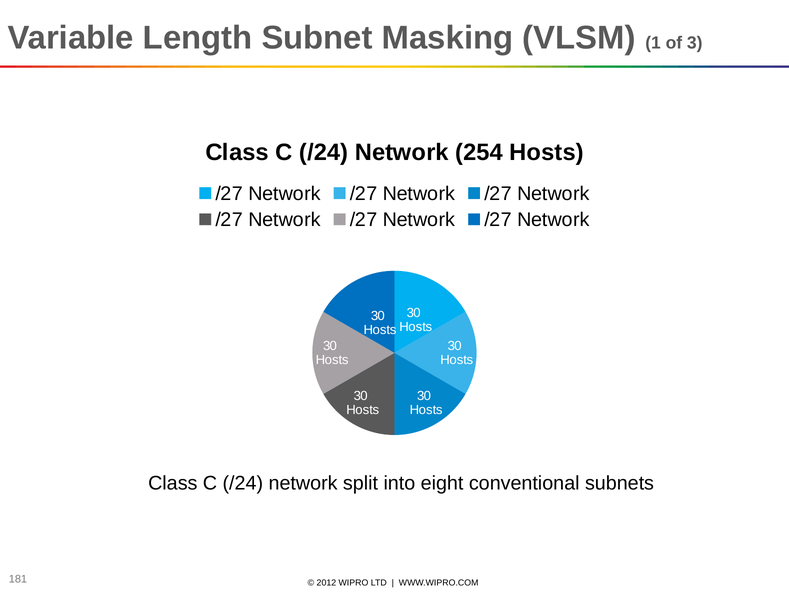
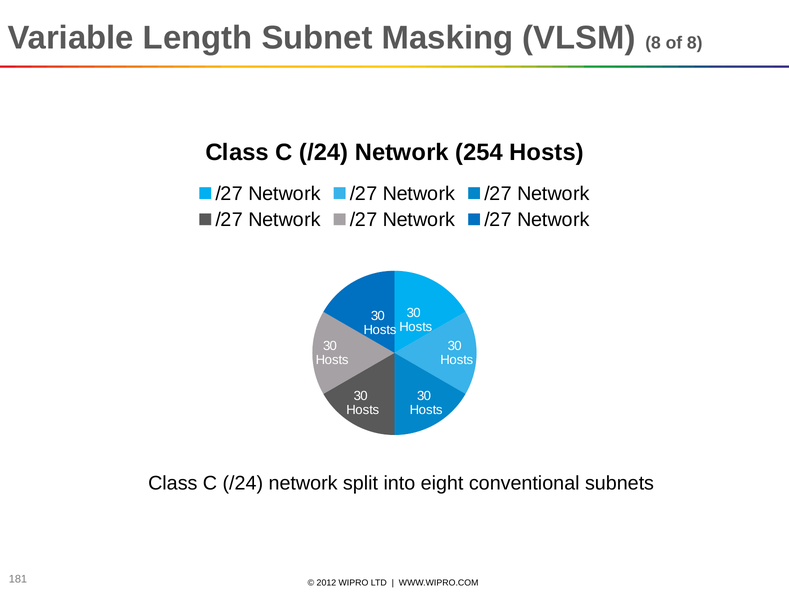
VLSM 1: 1 -> 8
of 3: 3 -> 8
